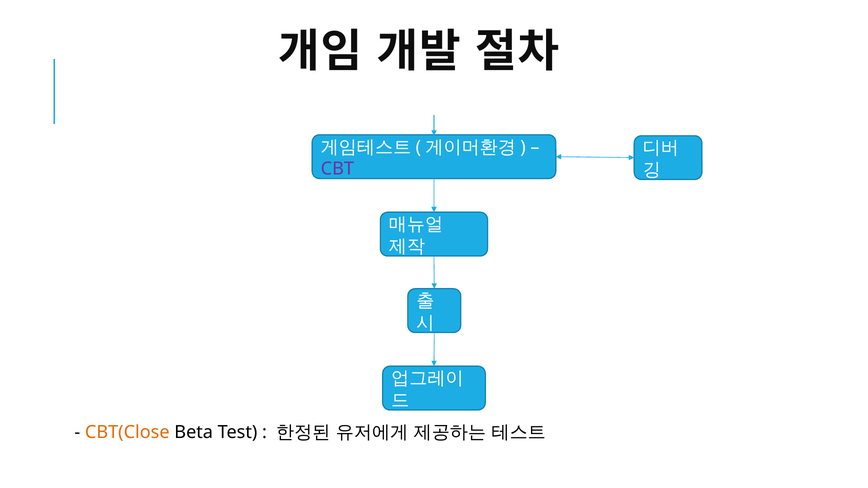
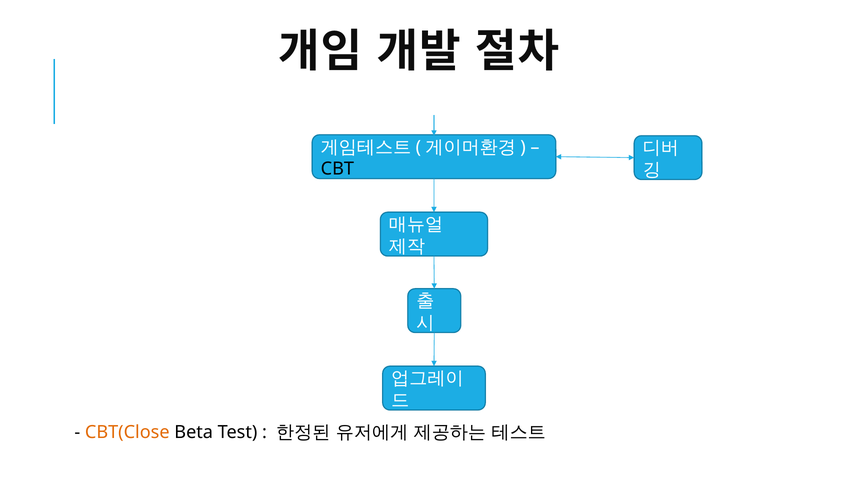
CBT colour: purple -> black
